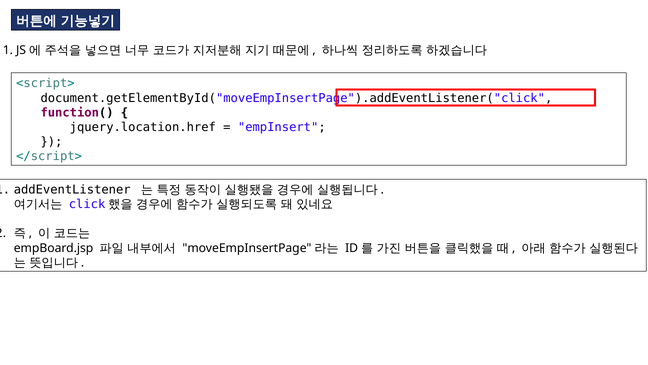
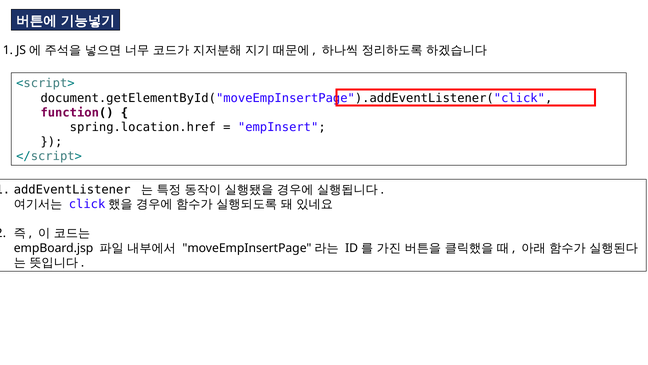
jquery.location.href: jquery.location.href -> spring.location.href
